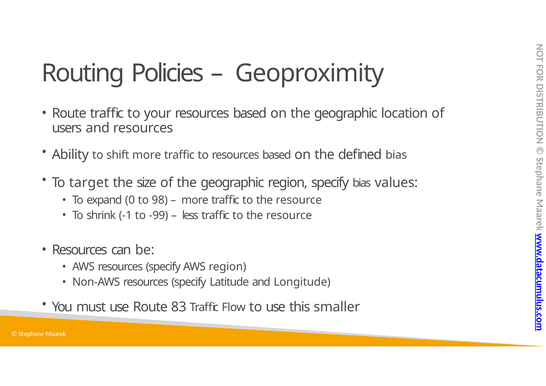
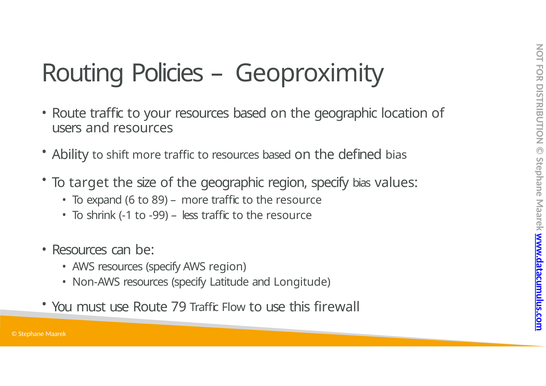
0: 0 -> 6
98: 98 -> 89
83: 83 -> 79
smaller: smaller -> firewall
